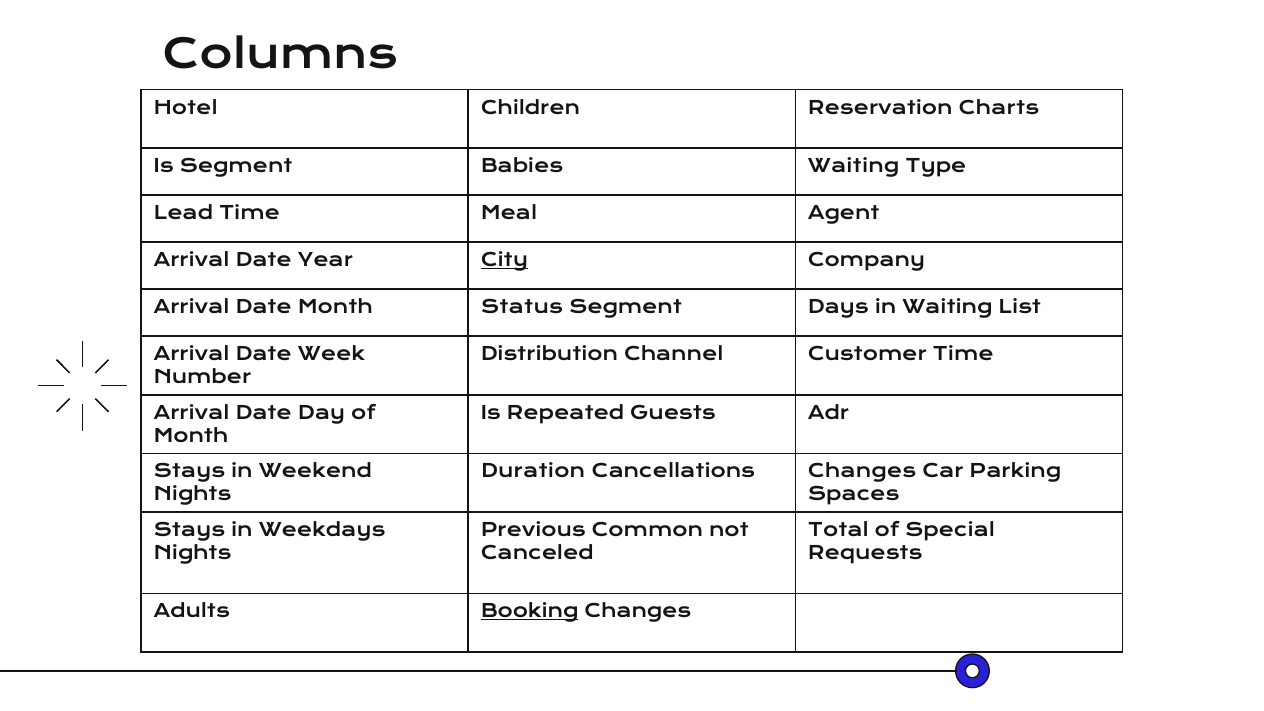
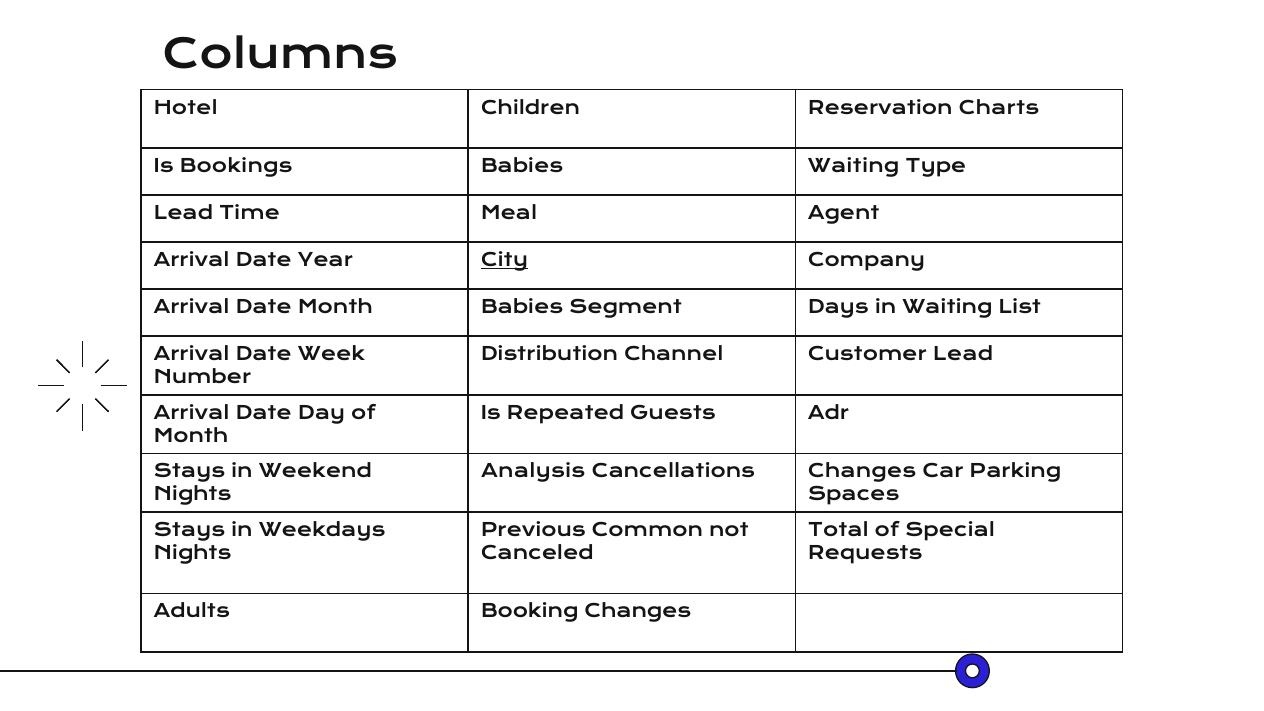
Is Segment: Segment -> Bookings
Month Status: Status -> Babies
Customer Time: Time -> Lead
Duration: Duration -> Analysis
Booking underline: present -> none
